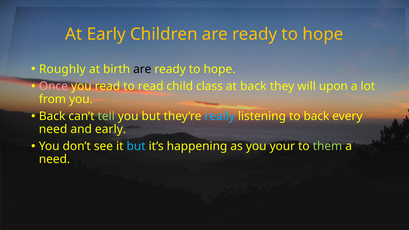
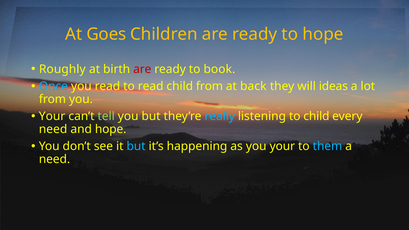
At Early: Early -> Goes
are at (142, 69) colour: black -> red
hope at (219, 69): hope -> book
Once colour: pink -> light blue
child class: class -> from
upon: upon -> ideas
Back at (52, 116): Back -> Your
to back: back -> child
and early: early -> hope
them colour: light green -> light blue
